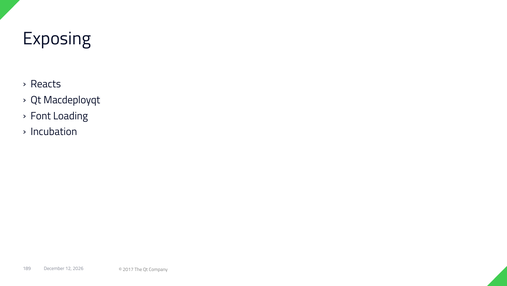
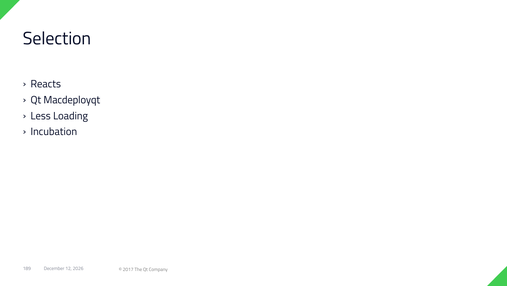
Exposing: Exposing -> Selection
Font: Font -> Less
